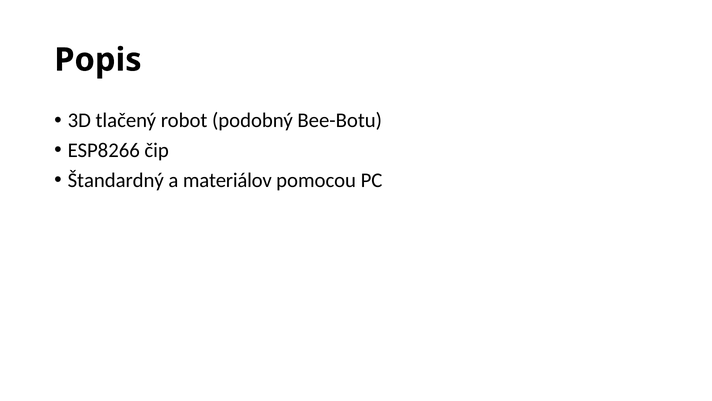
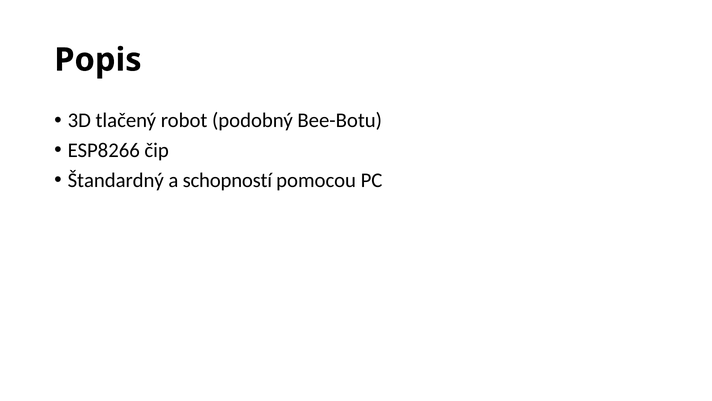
materiálov: materiálov -> schopností
